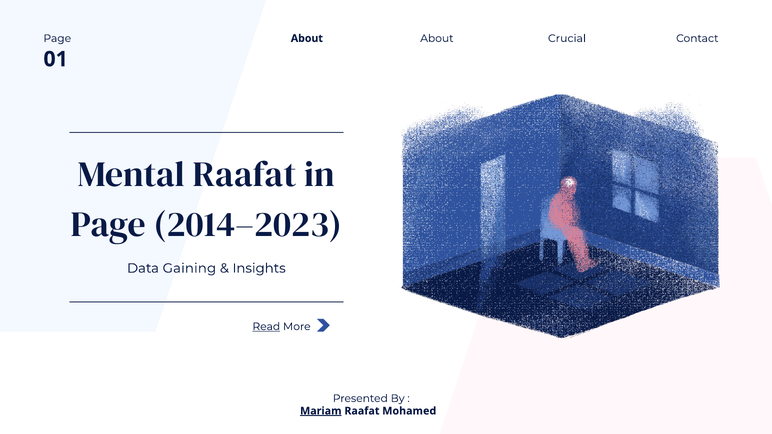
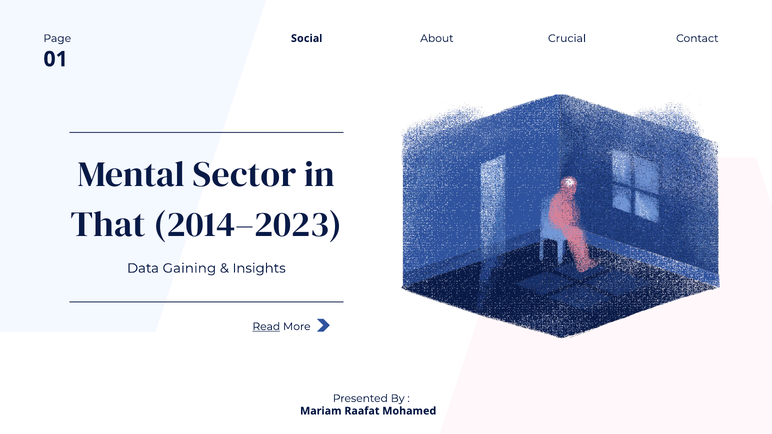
About at (307, 38): About -> Social
Mental Raafat: Raafat -> Sector
Page at (108, 225): Page -> That
Mariam underline: present -> none
